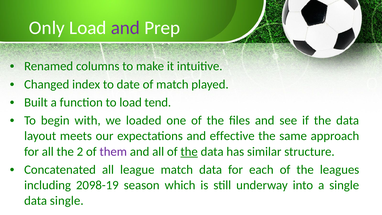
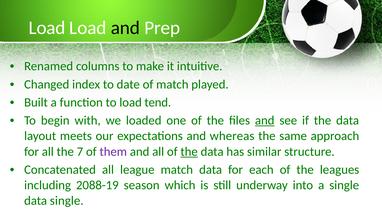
Only at (47, 28): Only -> Load
and at (125, 28) colour: purple -> black
and at (265, 120) underline: none -> present
effective: effective -> whereas
2: 2 -> 7
2098-19: 2098-19 -> 2088-19
